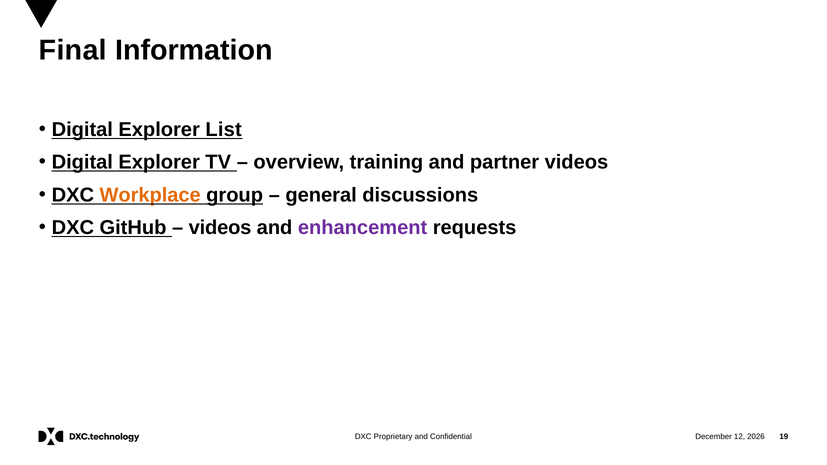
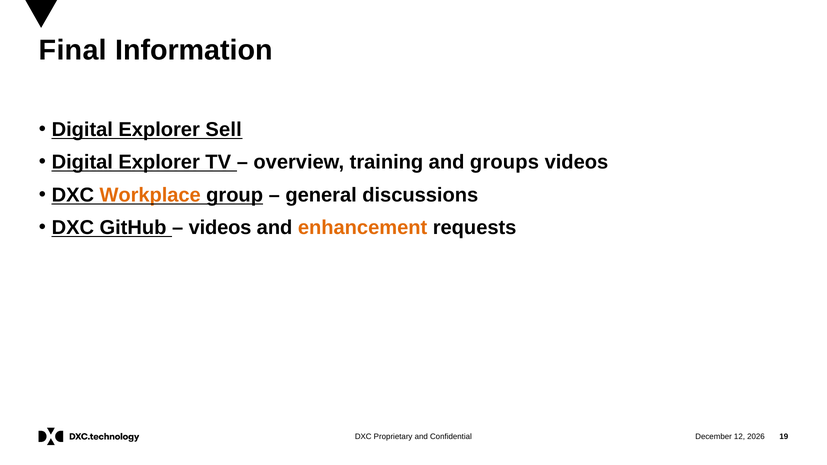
List: List -> Sell
partner: partner -> groups
enhancement colour: purple -> orange
